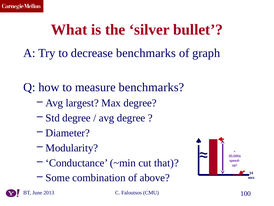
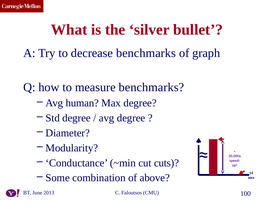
largest: largest -> human
that: that -> cuts
